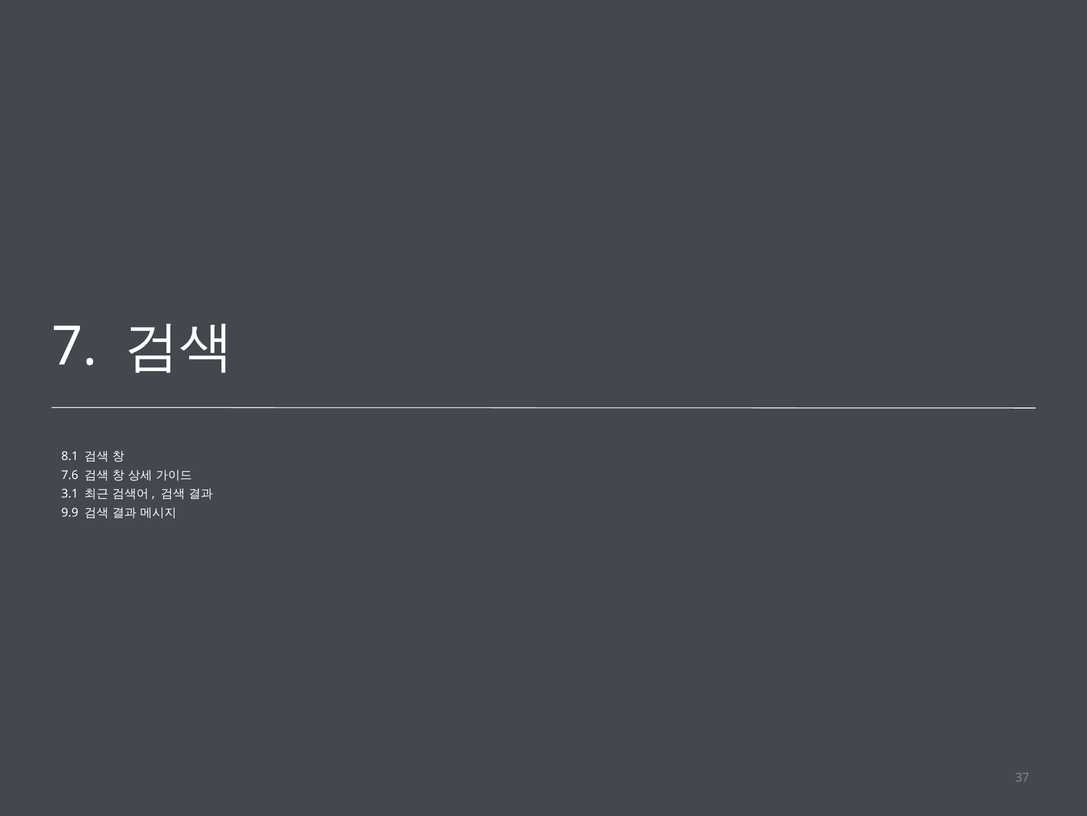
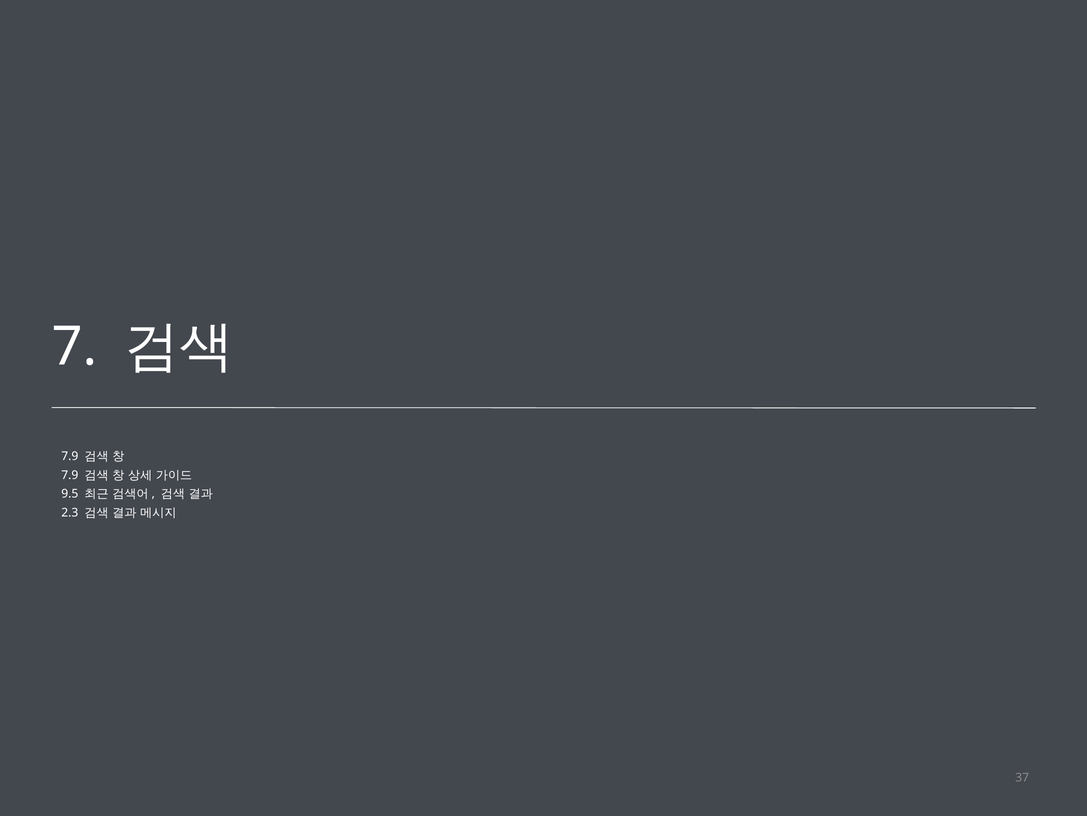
8.1 at (70, 456): 8.1 -> 7.9
7.6 at (70, 475): 7.6 -> 7.9
3.1: 3.1 -> 9.5
9.9: 9.9 -> 2.3
